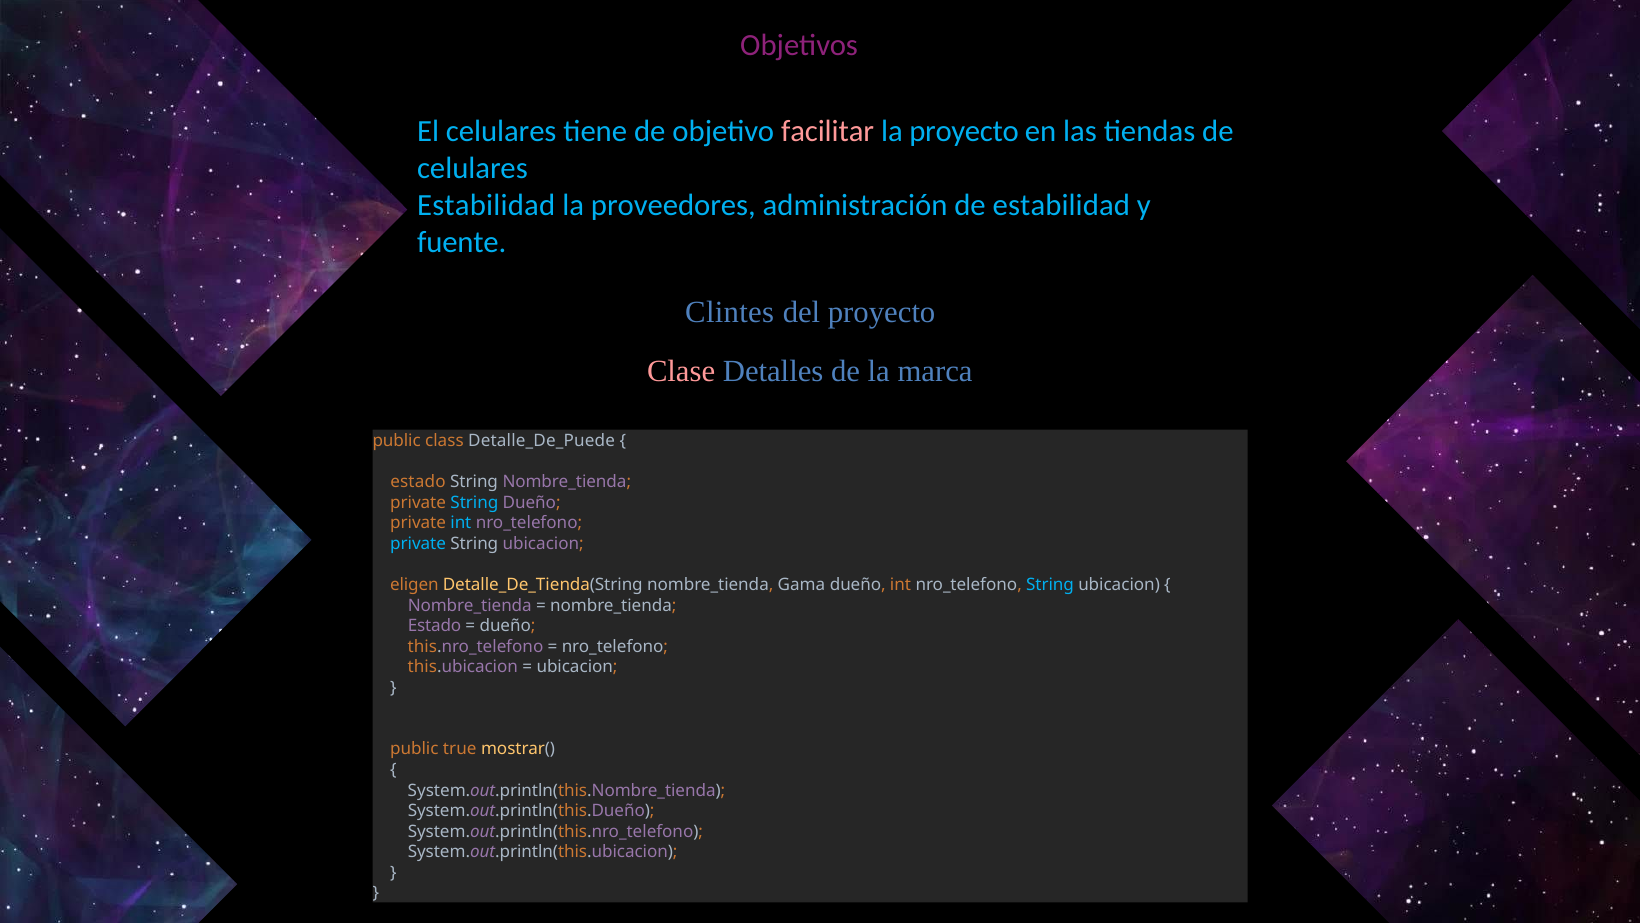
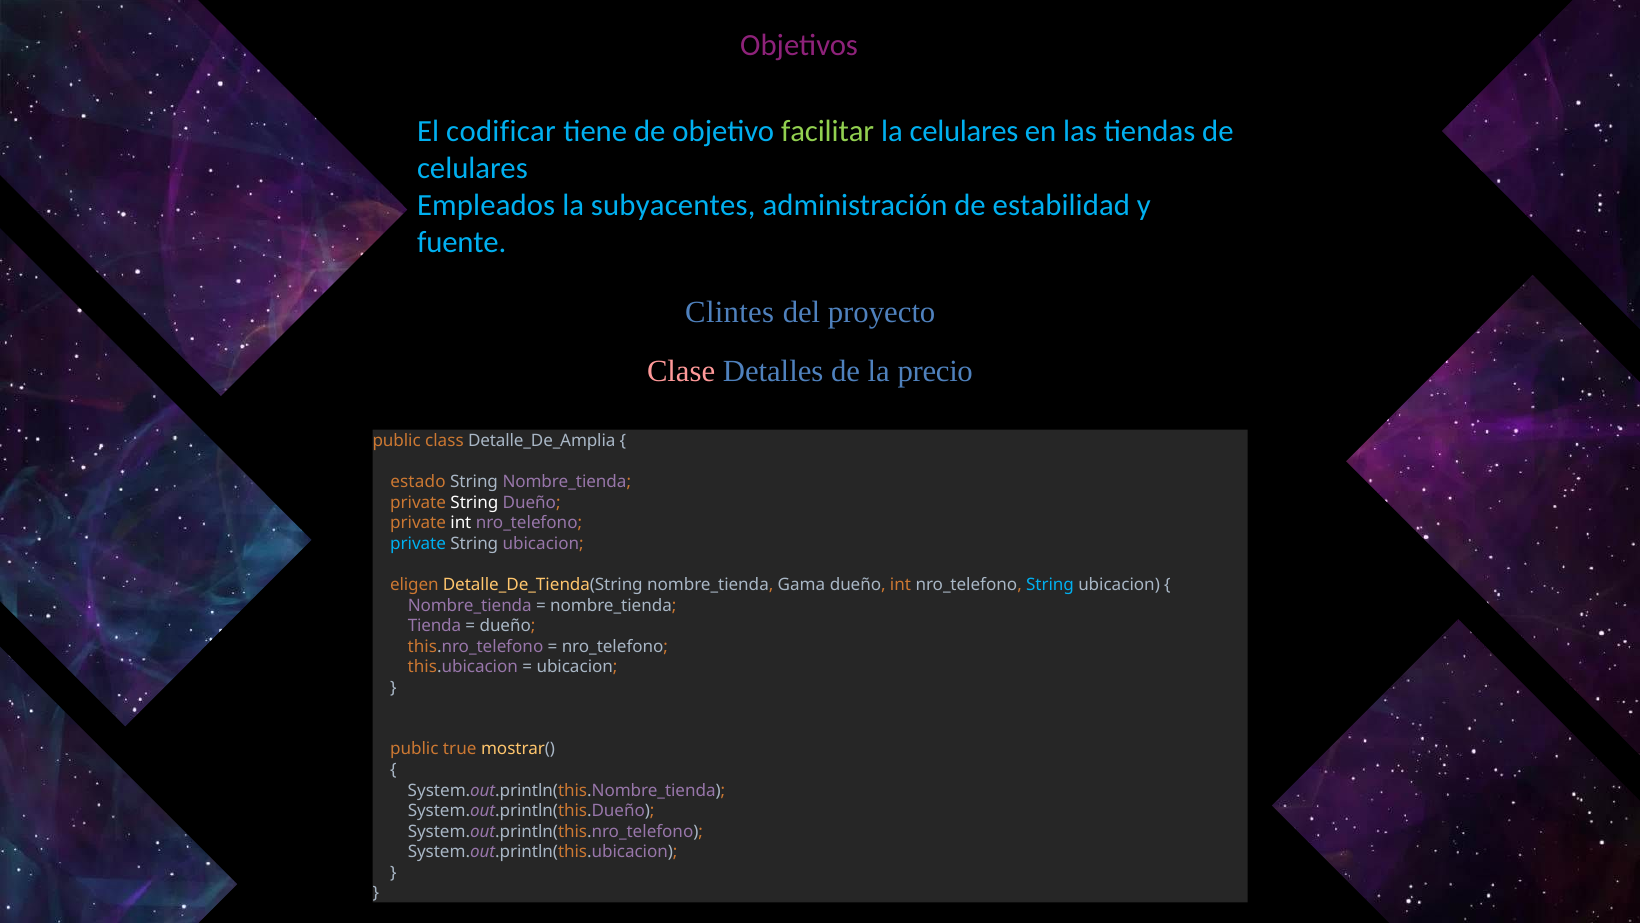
El celulares: celulares -> codificar
facilitar colour: pink -> light green
la proyecto: proyecto -> celulares
Estabilidad at (486, 205): Estabilidad -> Empleados
proveedores: proveedores -> subyacentes
marca: marca -> precio
Detalle_De_Puede: Detalle_De_Puede -> Detalle_De_Amplia
String at (474, 503) colour: light blue -> white
int at (461, 523) colour: light blue -> white
Estado at (434, 626): Estado -> Tienda
